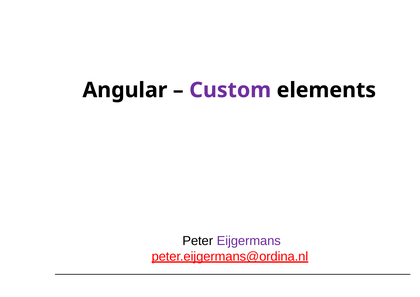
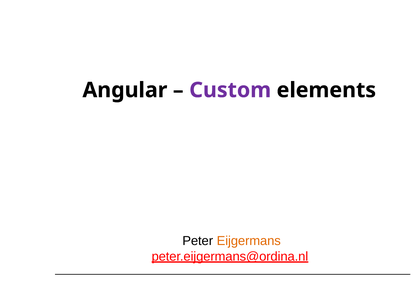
Eijgermans colour: purple -> orange
